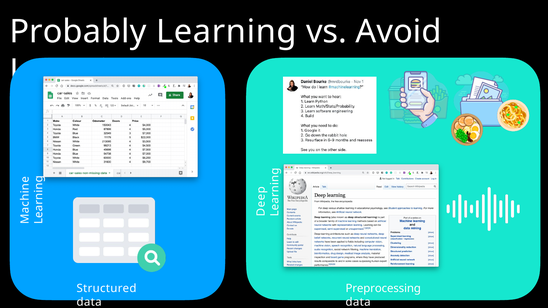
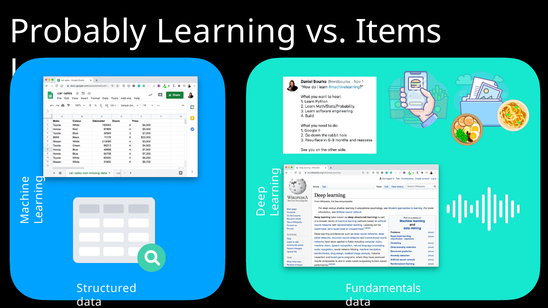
Avoid: Avoid -> Items
Preprocessing: Preprocessing -> Fundamentals
